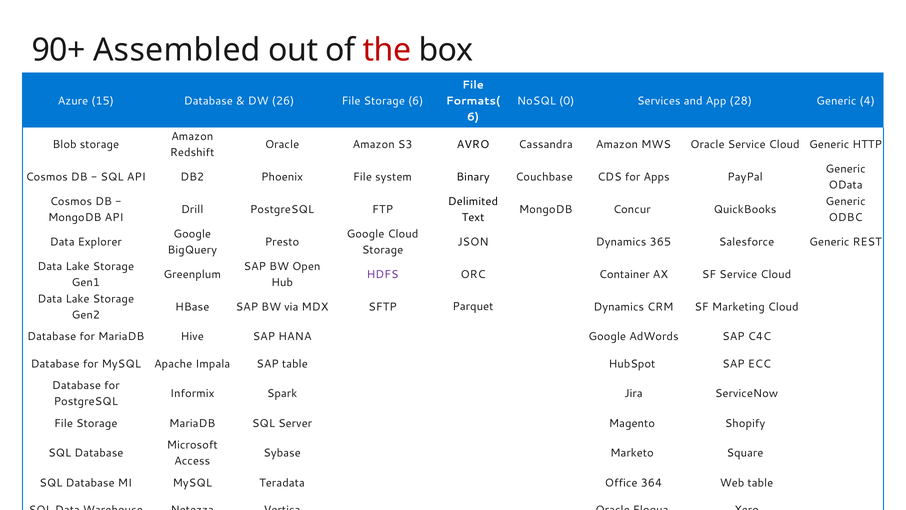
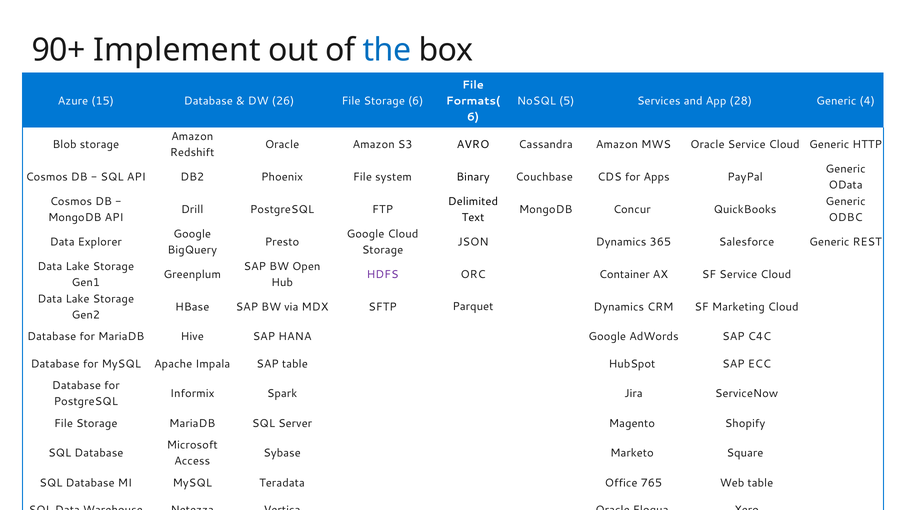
Assembled: Assembled -> Implement
the colour: red -> blue
0: 0 -> 5
364: 364 -> 765
